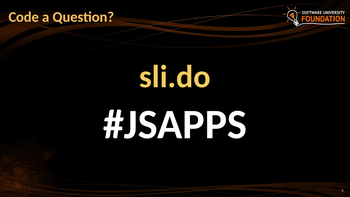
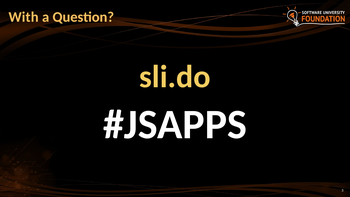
Code: Code -> With
